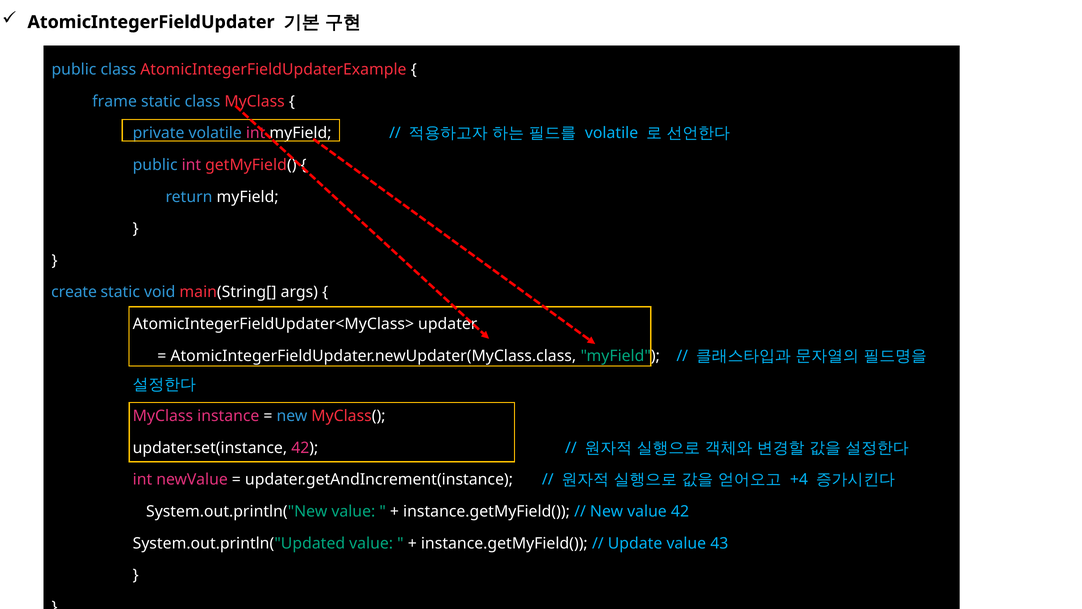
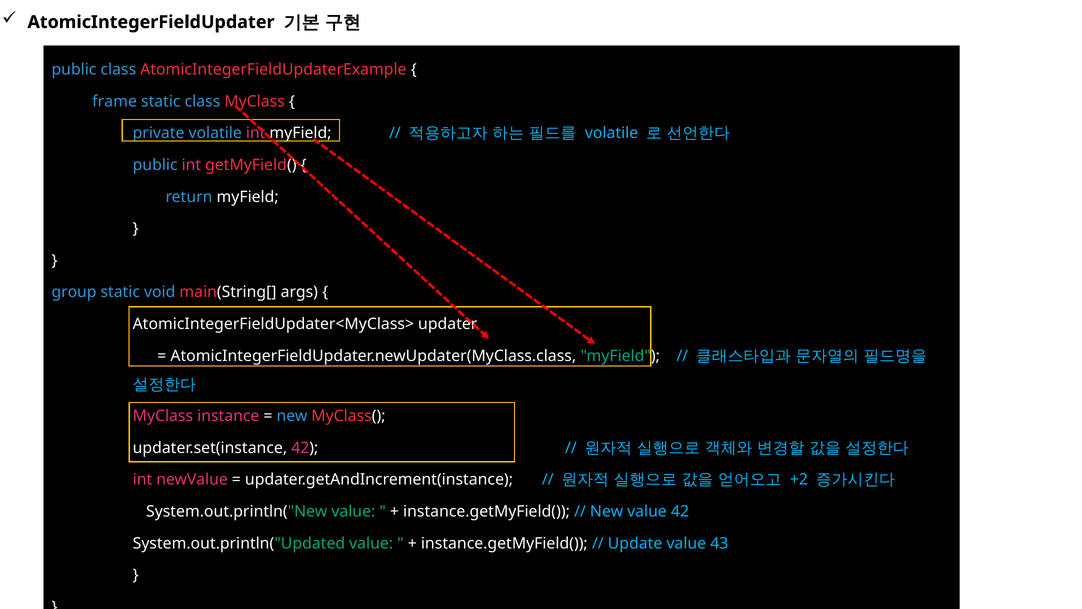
create: create -> group
+4: +4 -> +2
